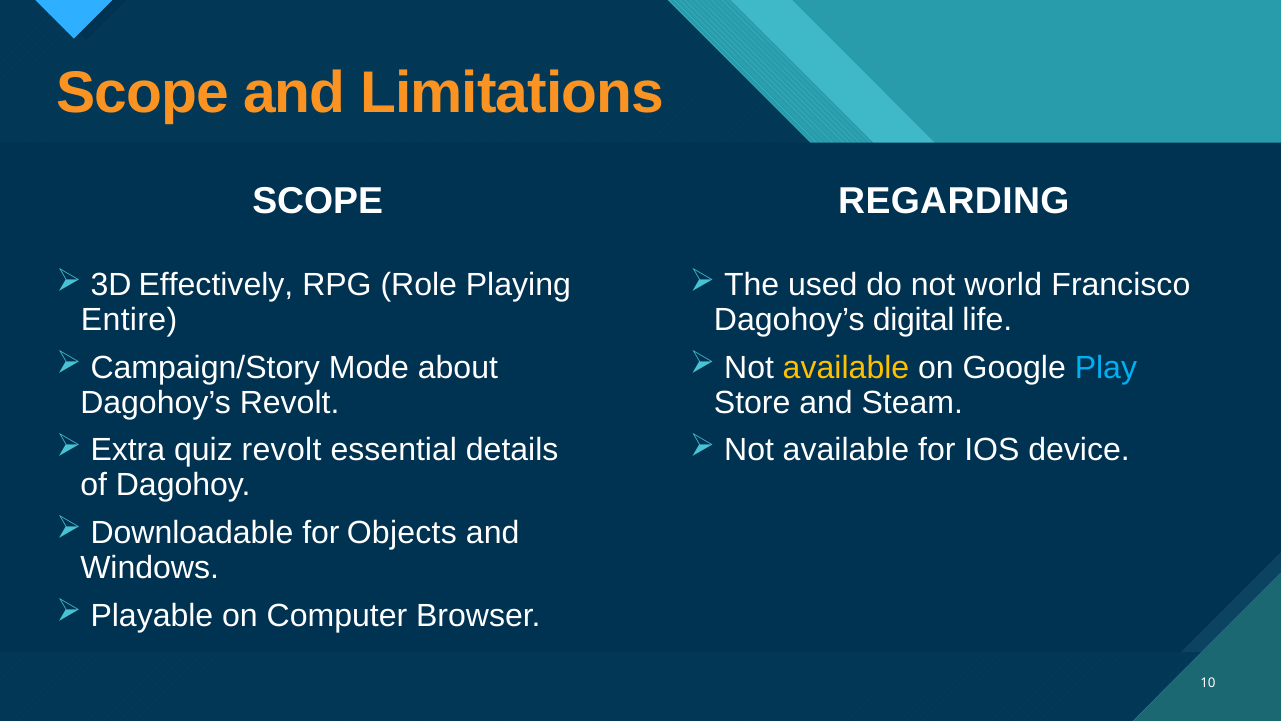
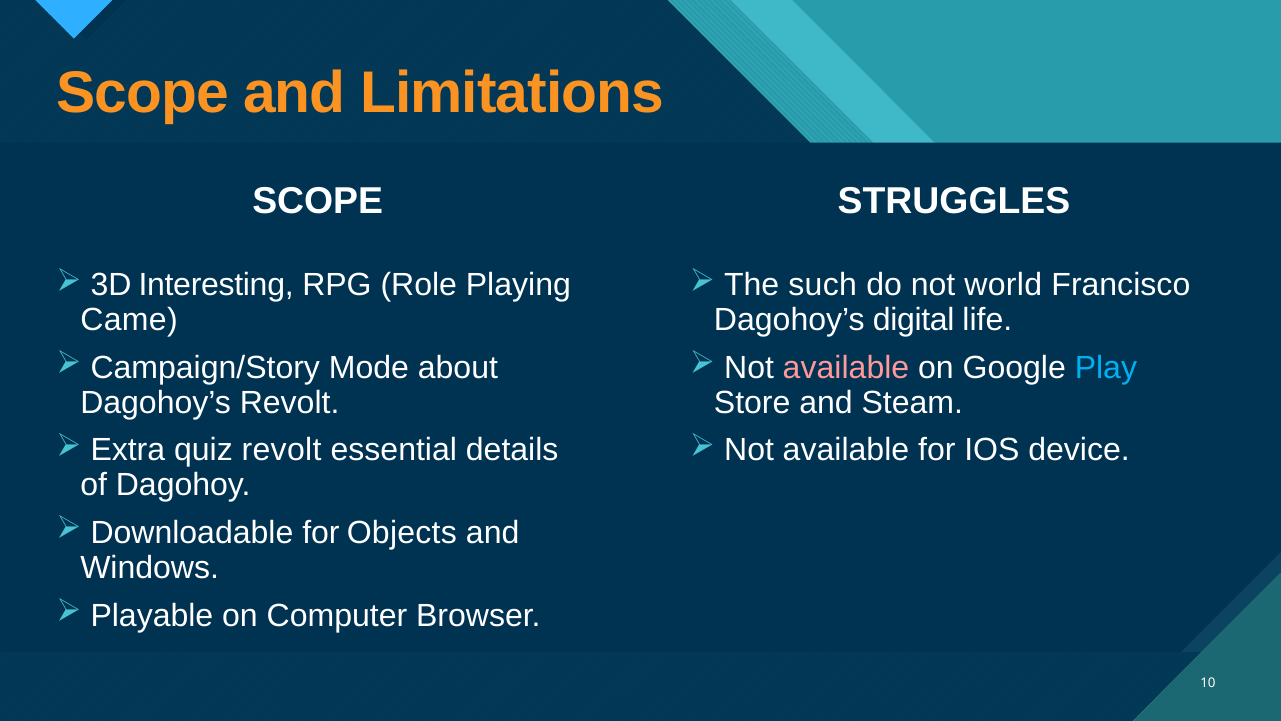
REGARDING: REGARDING -> STRUGGLES
Effectively: Effectively -> Interesting
used: used -> such
Entire: Entire -> Came
available at (846, 368) colour: yellow -> pink
